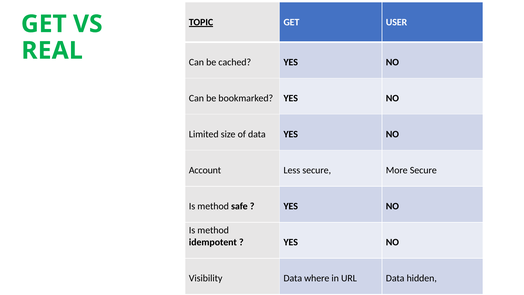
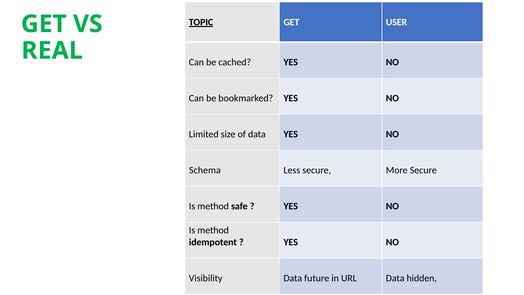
Account: Account -> Schema
where: where -> future
